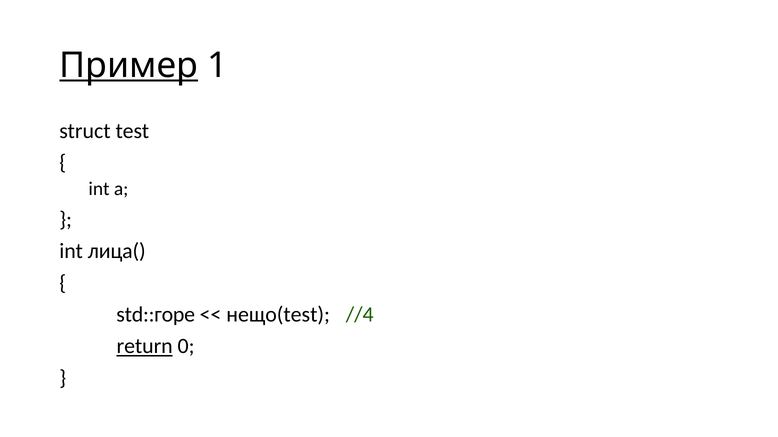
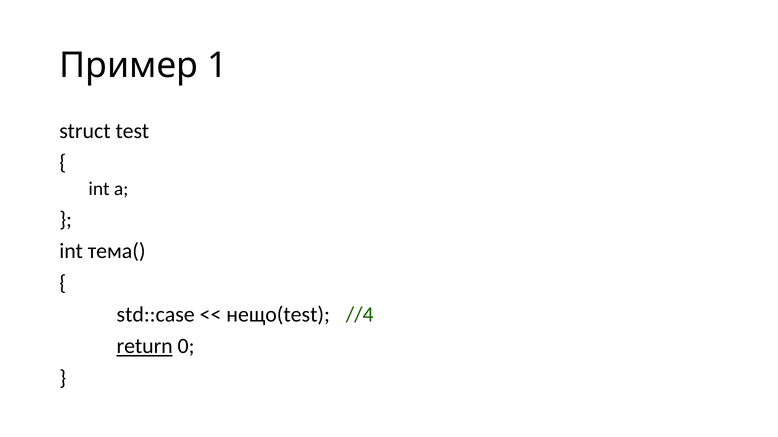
Пример underline: present -> none
лица(: лица( -> тема(
std::горе: std::горе -> std::case
